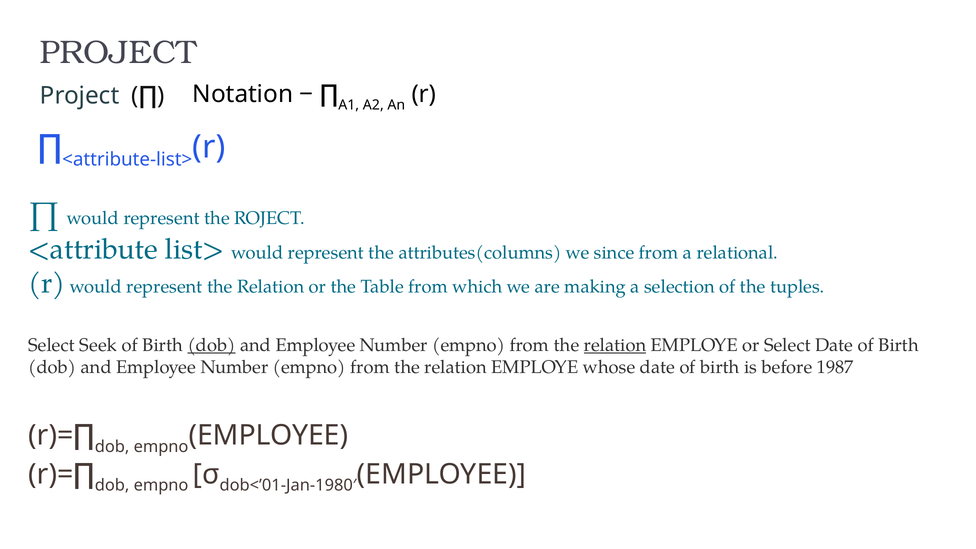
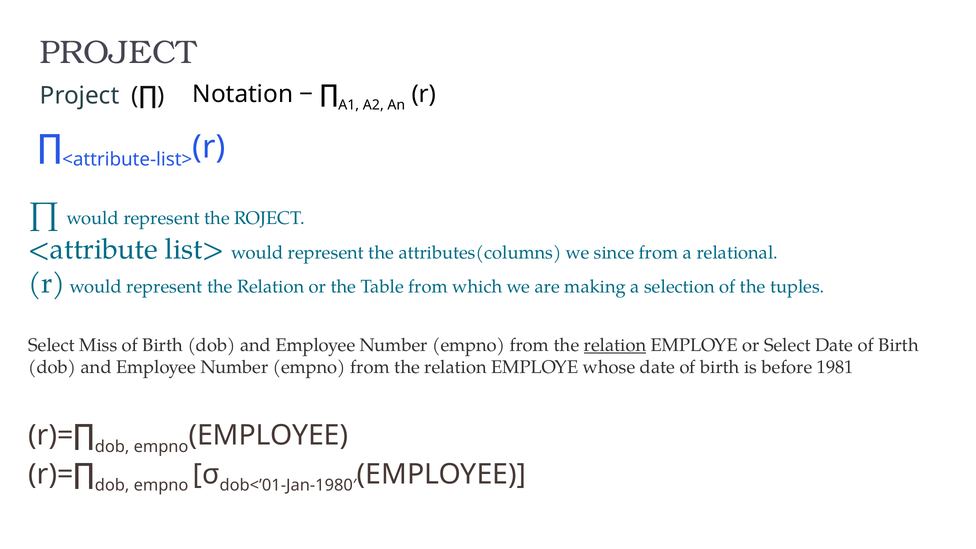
Seek: Seek -> Miss
dob at (212, 345) underline: present -> none
1987: 1987 -> 1981
